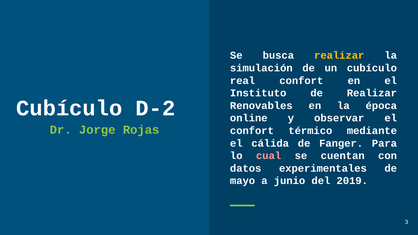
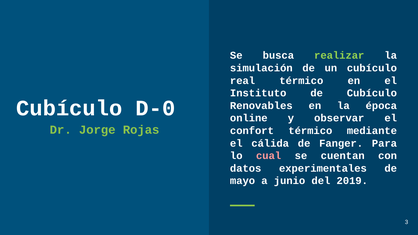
realizar at (339, 56) colour: yellow -> light green
real confort: confort -> térmico
de Realizar: Realizar -> Cubículo
D-2: D-2 -> D-0
